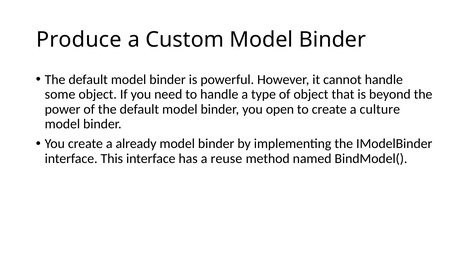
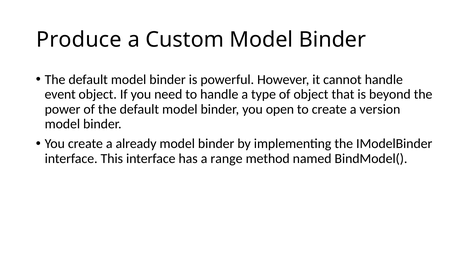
some: some -> event
culture: culture -> version
reuse: reuse -> range
